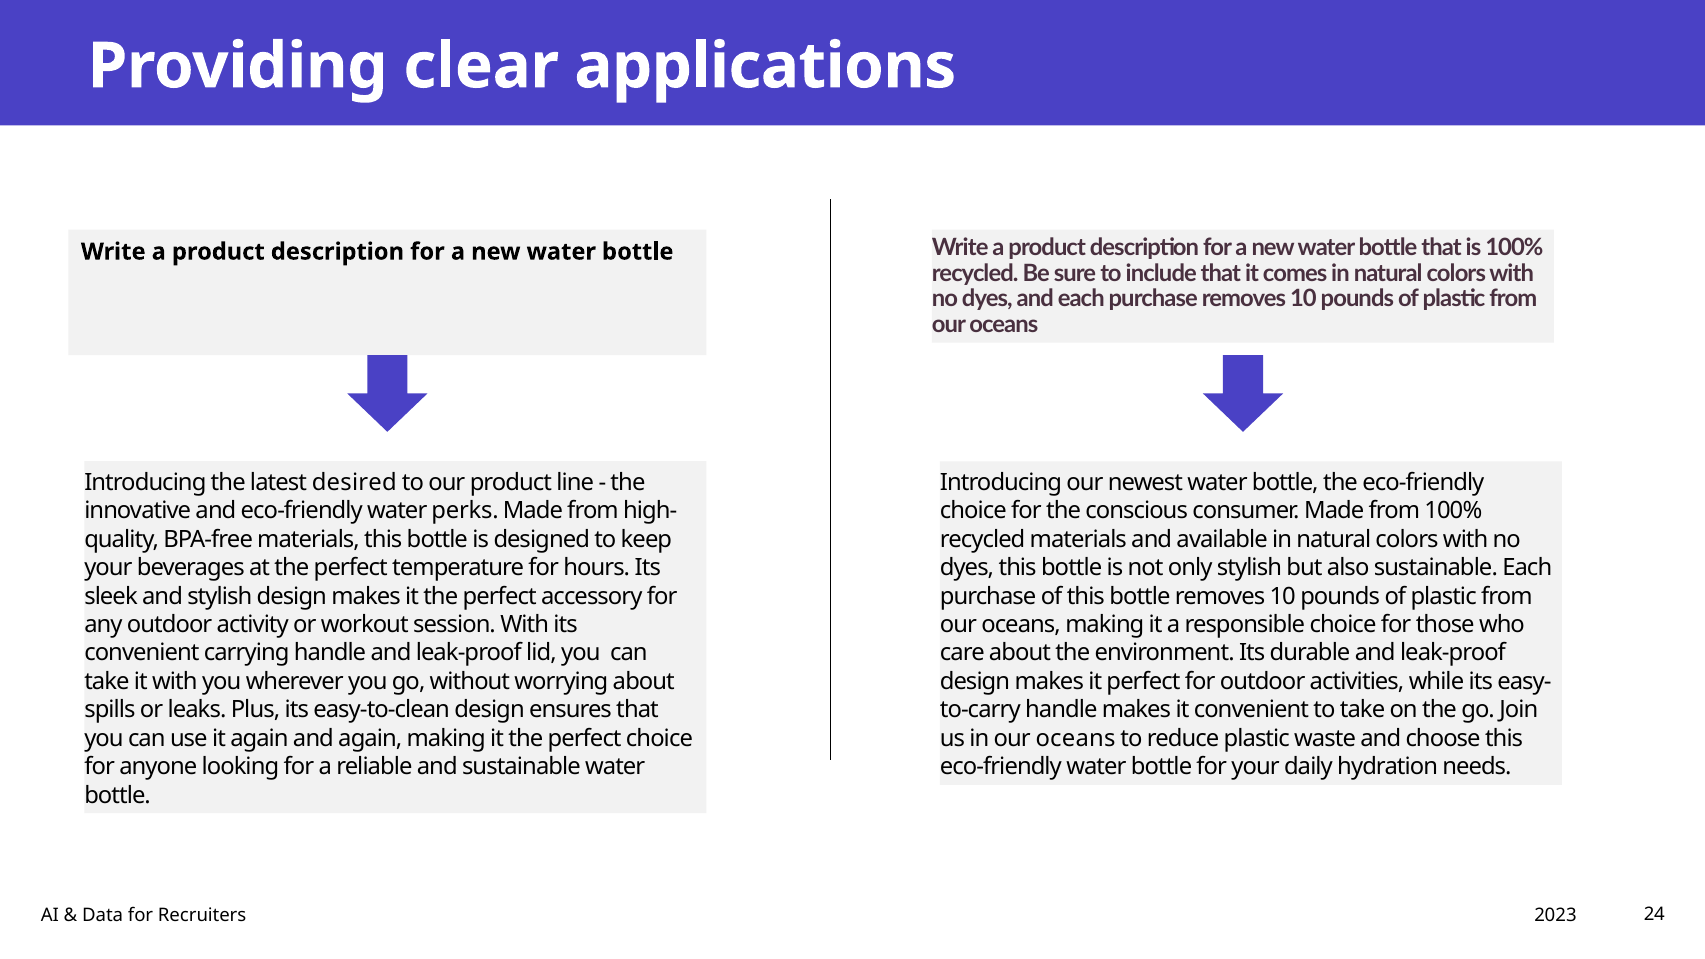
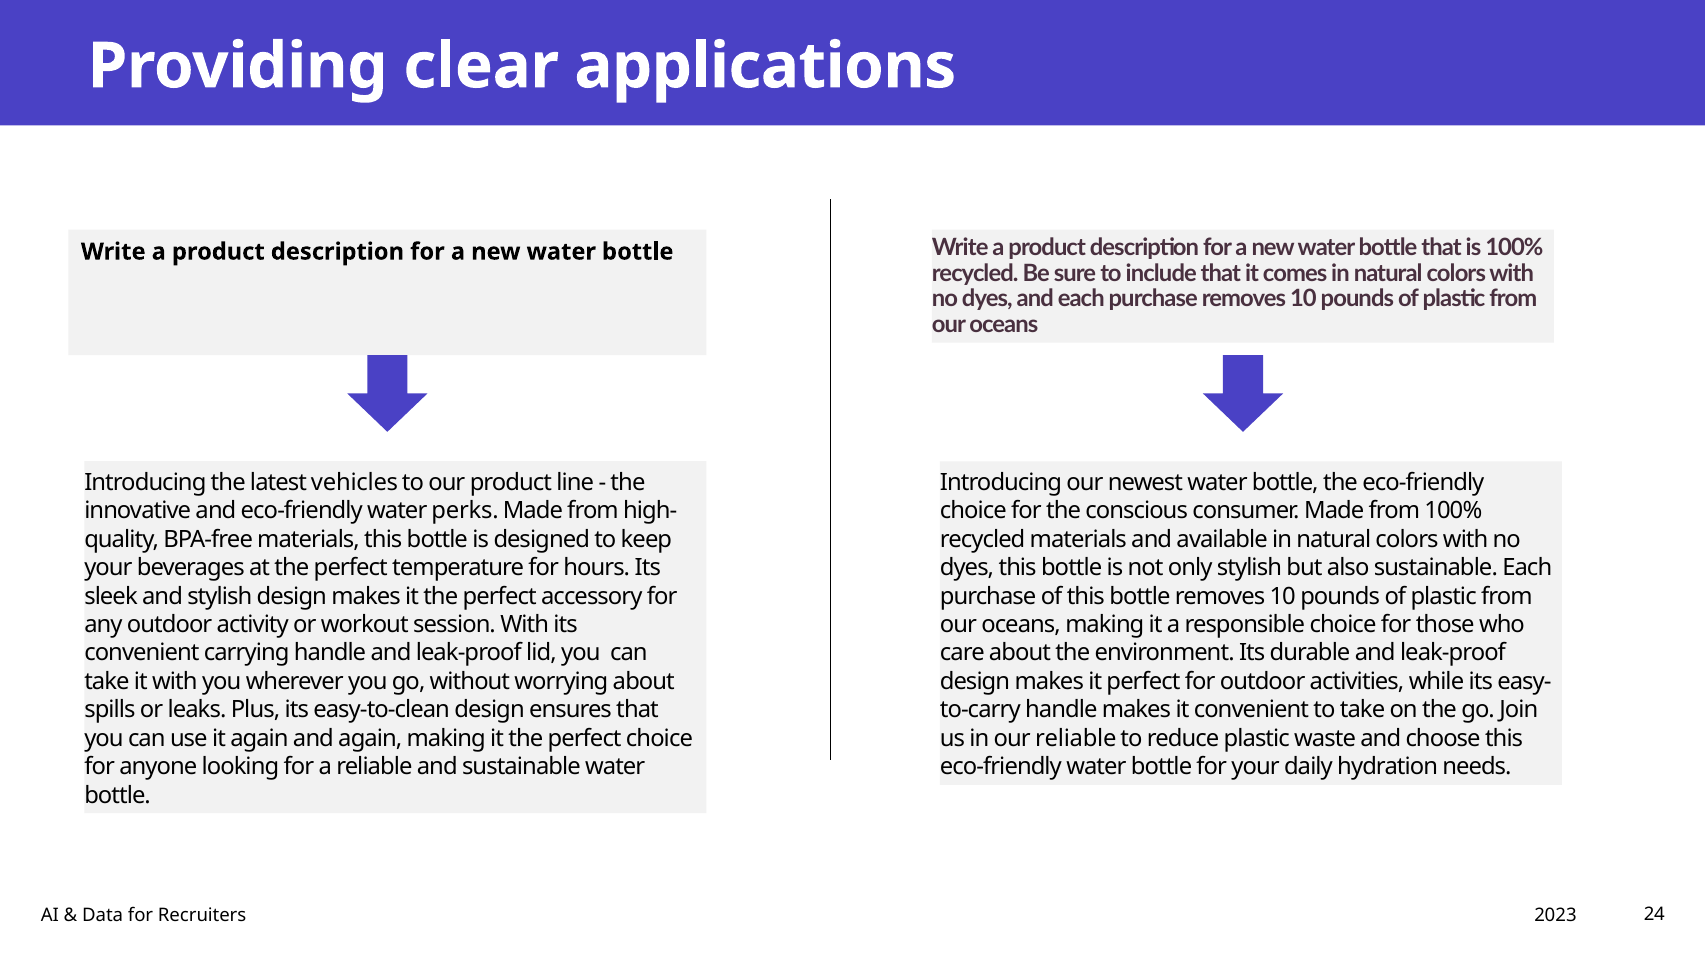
desired: desired -> vehicles
in our oceans: oceans -> reliable
